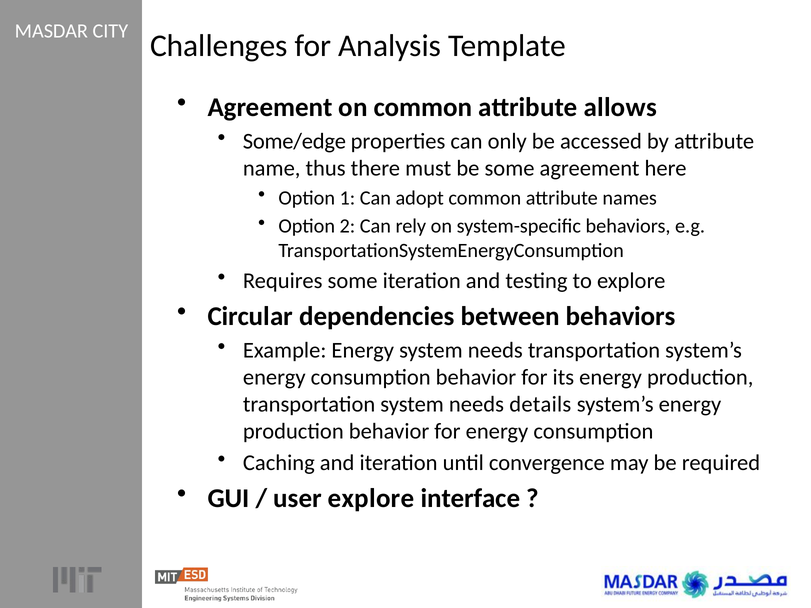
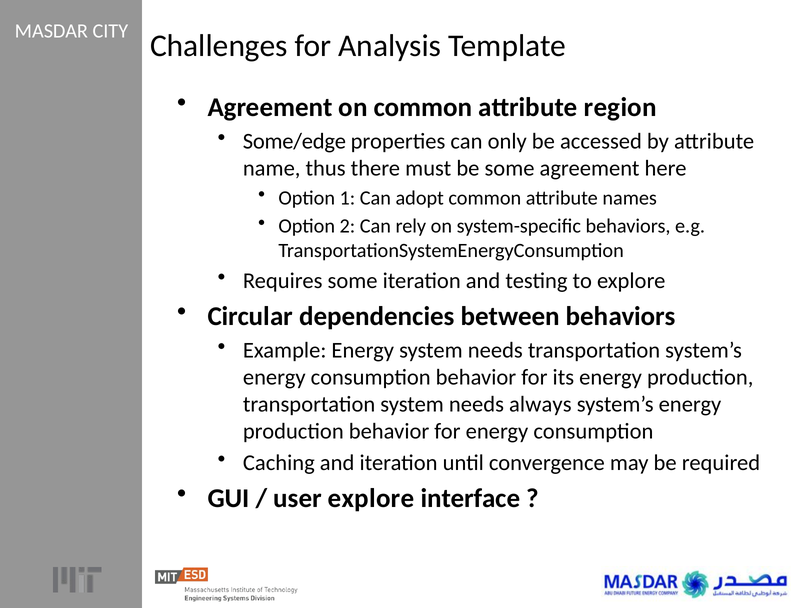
allows: allows -> region
details: details -> always
